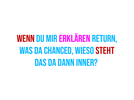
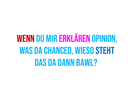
return: return -> opinion
steht colour: red -> blue
inner: inner -> bawl
